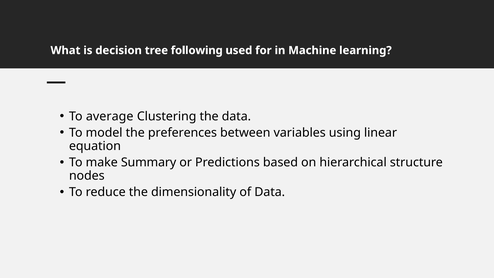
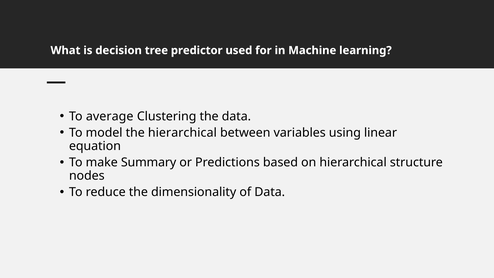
following: following -> predictor
the preferences: preferences -> hierarchical
